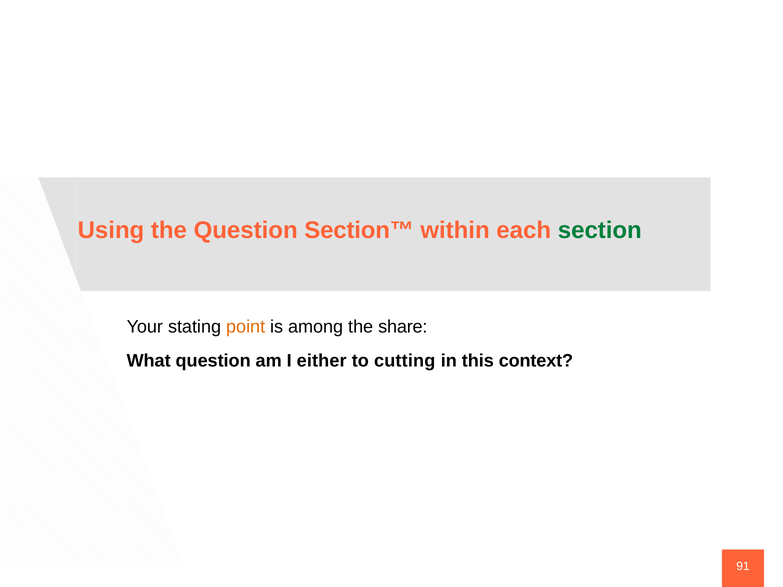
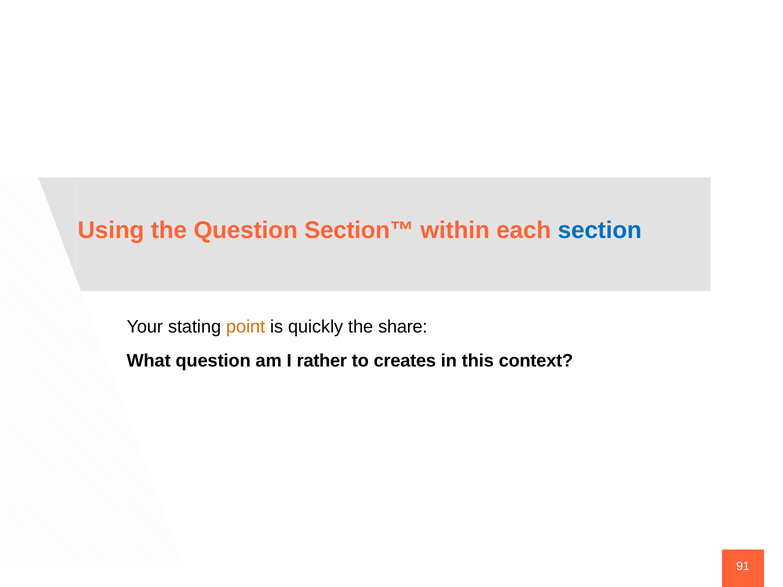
section colour: green -> blue
among: among -> quickly
either: either -> rather
cutting: cutting -> creates
